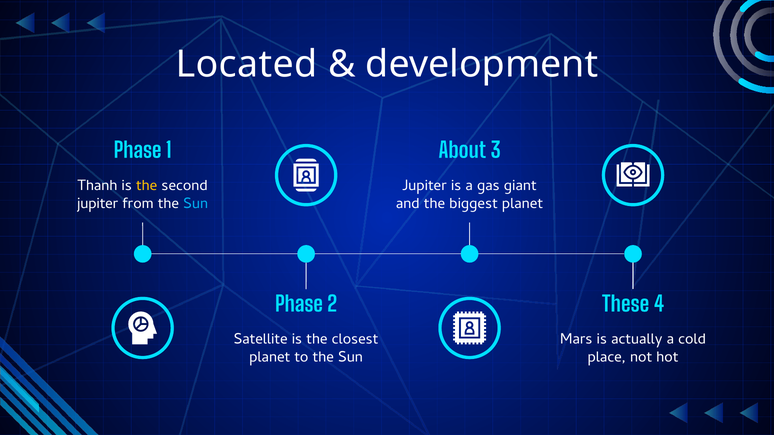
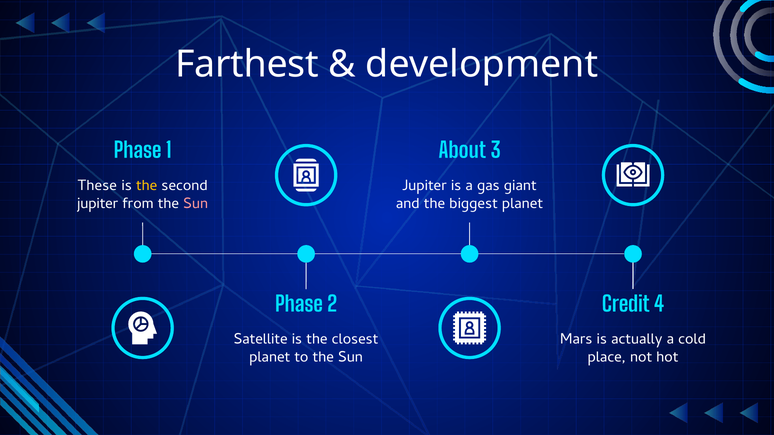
Located: Located -> Farthest
Thanh: Thanh -> These
Sun at (196, 203) colour: light blue -> pink
These: These -> Credit
